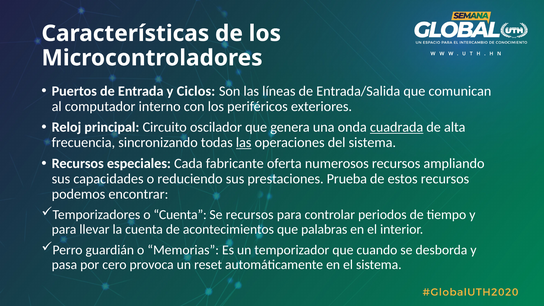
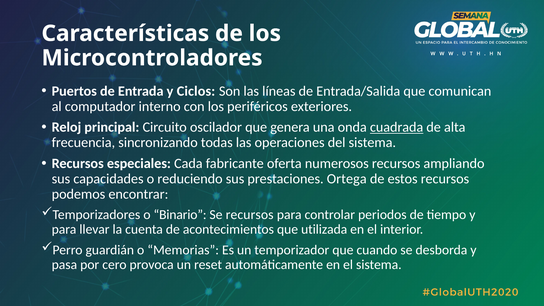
las at (244, 143) underline: present -> none
Prueba: Prueba -> Ortega
o Cuenta: Cuenta -> Binario
palabras: palabras -> utilizada
